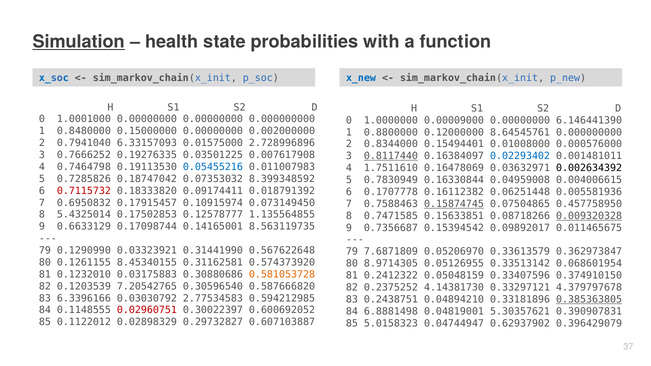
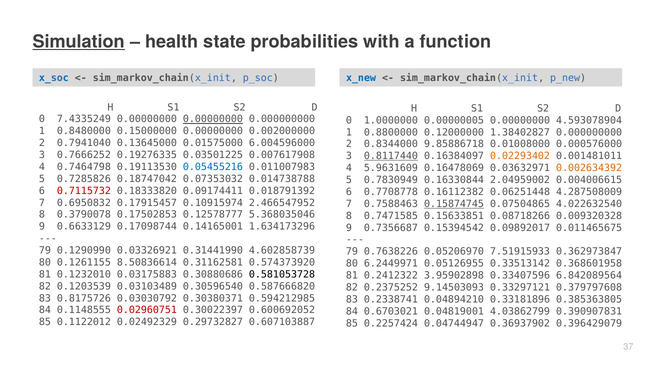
1.0001000: 1.0001000 -> 7.4335249
0.00000000 at (213, 119) underline: none -> present
0.00009000: 0.00009000 -> 0.00000005
6.146441390: 6.146441390 -> 4.593078904
8.64545761: 8.64545761 -> 1.38402827
6.33157093: 6.33157093 -> 0.13645000
2.728996896: 2.728996896 -> 6.004596000
0.15494401: 0.15494401 -> 9.85886718
0.02293402 colour: blue -> orange
1.7511610: 1.7511610 -> 5.9631609
0.002634392 colour: black -> orange
8.399348592: 8.399348592 -> 0.014738788
0.04959008: 0.04959008 -> 2.04959002
0.1707778: 0.1707778 -> 0.7708778
0.005581936: 0.005581936 -> 4.287508009
0.073149450: 0.073149450 -> 2.466547952
0.457758950: 0.457758950 -> 4.022632540
5.4325014: 5.4325014 -> 0.3790078
1.135564855: 1.135564855 -> 5.368035046
0.009320328 underline: present -> none
8.563119735: 8.563119735 -> 1.634173296
0.03323921: 0.03323921 -> 0.03326921
0.567622648: 0.567622648 -> 4.602858739
7.6871809: 7.6871809 -> 0.7638226
0.33613579: 0.33613579 -> 7.51915933
8.45340155: 8.45340155 -> 8.50836614
8.9714305: 8.9714305 -> 6.2449971
0.068601954: 0.068601954 -> 0.368601958
0.581053728 colour: orange -> black
0.05048159: 0.05048159 -> 3.95902898
0.374910150: 0.374910150 -> 6.842089564
7.20542765: 7.20542765 -> 0.03103489
4.14381730: 4.14381730 -> 9.14503093
4.379797678: 4.379797678 -> 0.379797608
6.3396166: 6.3396166 -> 0.8175726
2.77534583: 2.77534583 -> 0.30380371
0.2438751: 0.2438751 -> 0.2338741
0.385363805 underline: present -> none
6.8881498: 6.8881498 -> 0.6703021
5.30357621: 5.30357621 -> 4.03862799
0.02898329: 0.02898329 -> 0.02492329
5.0158323: 5.0158323 -> 0.2257424
0.62937902: 0.62937902 -> 0.36937902
